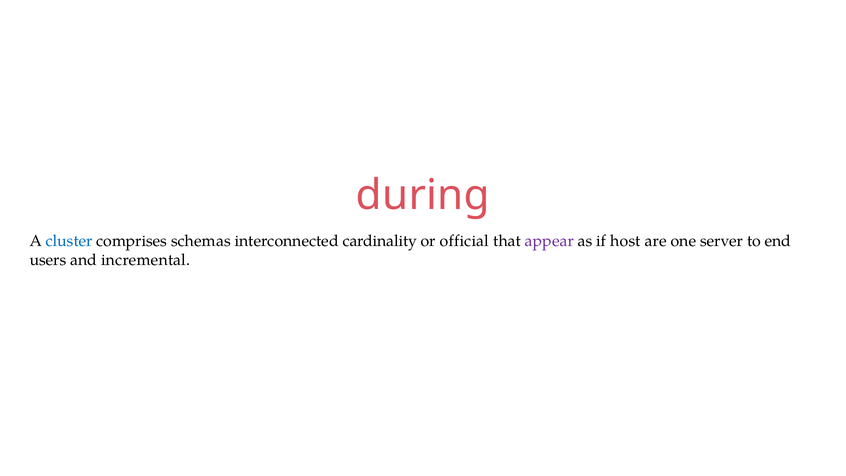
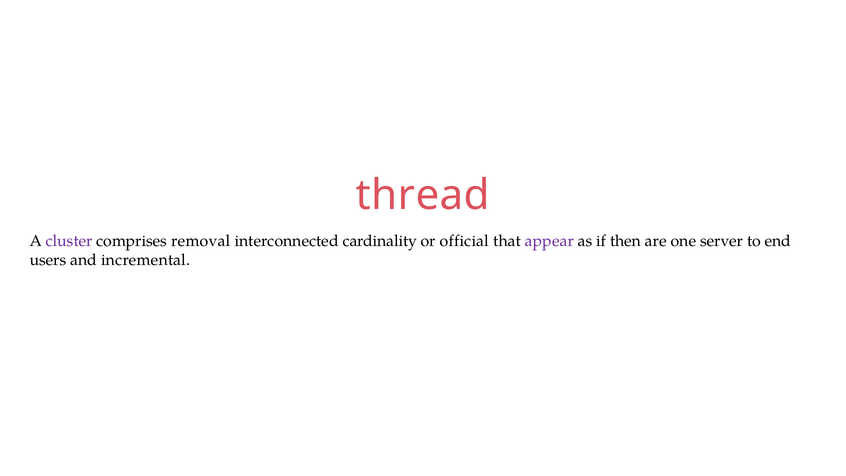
during: during -> thread
cluster colour: blue -> purple
schemas: schemas -> removal
host: host -> then
